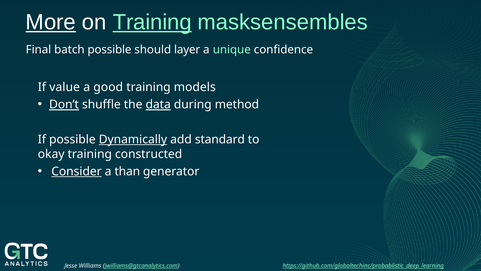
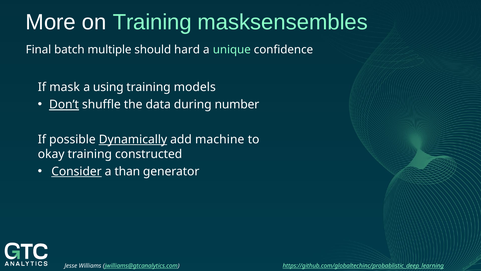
More underline: present -> none
Training at (152, 22) underline: present -> none
batch possible: possible -> multiple
layer: layer -> hard
value: value -> mask
good: good -> using
data underline: present -> none
method: method -> number
standard: standard -> machine
